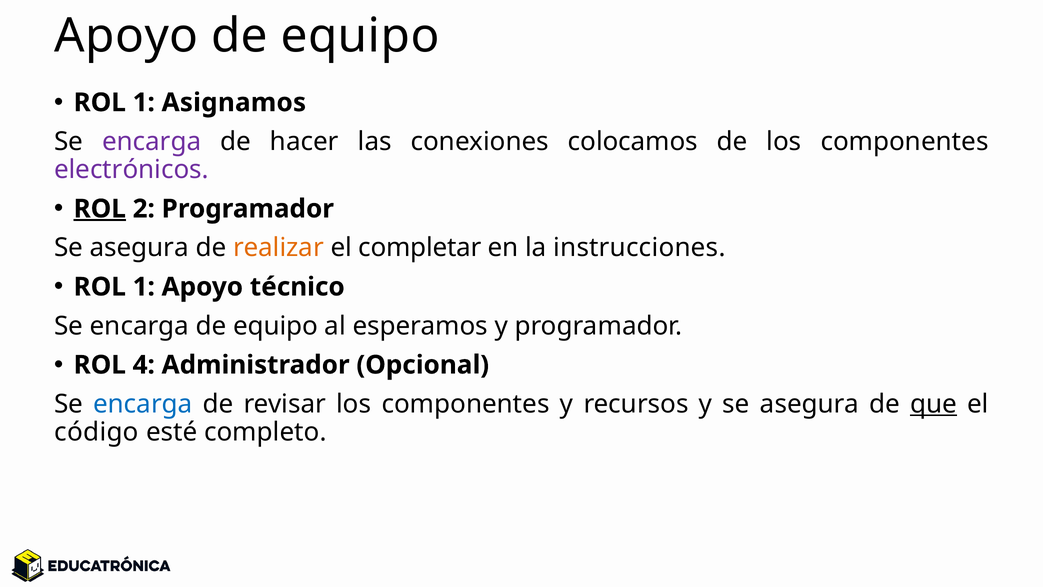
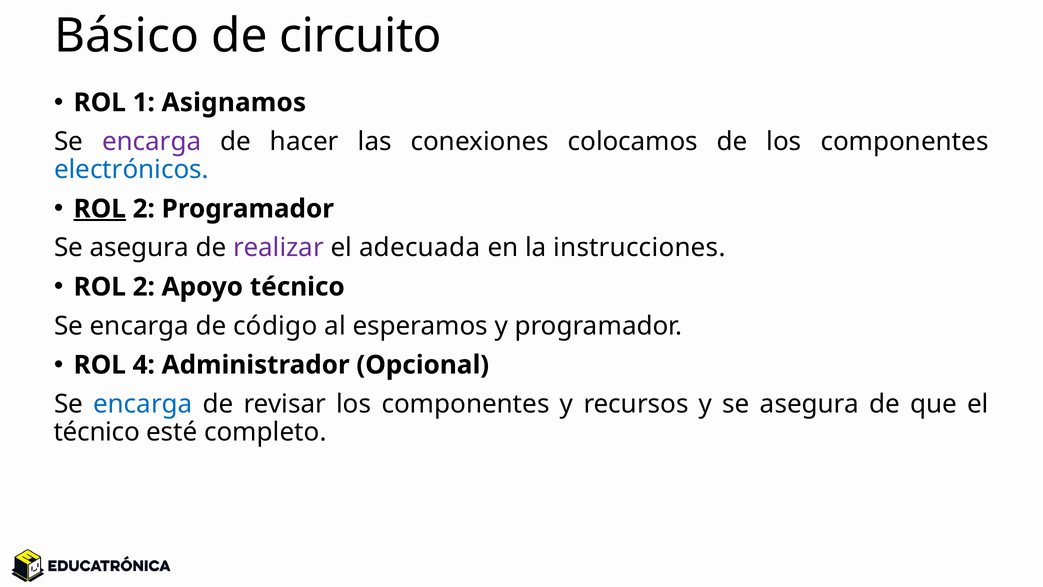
Apoyo at (126, 36): Apoyo -> Básico
equipo at (360, 36): equipo -> circuito
electrónicos colour: purple -> blue
realizar colour: orange -> purple
completar: completar -> adecuada
1 at (144, 287): 1 -> 2
encarga de equipo: equipo -> código
que underline: present -> none
código at (97, 432): código -> técnico
